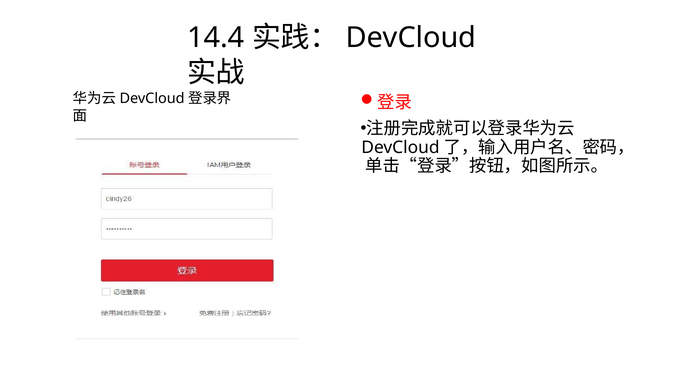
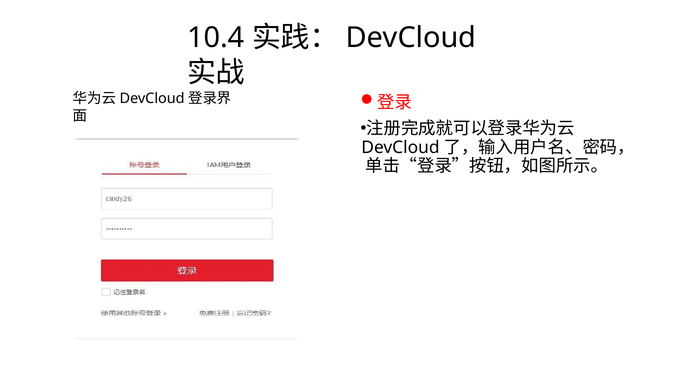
14.4: 14.4 -> 10.4
